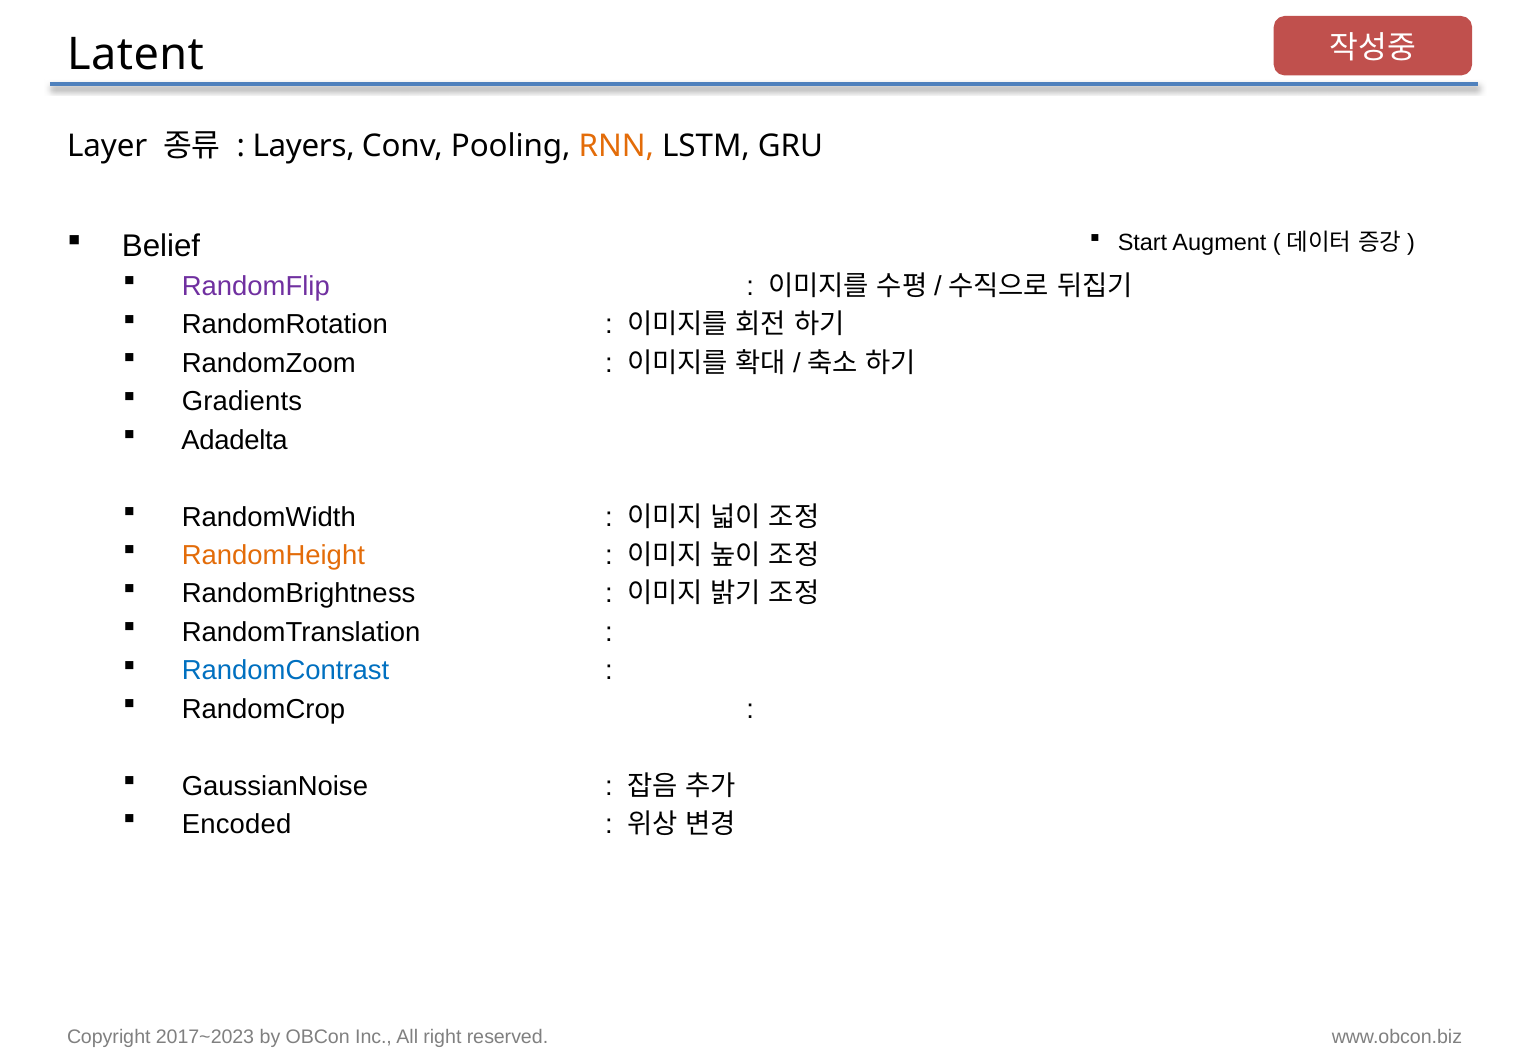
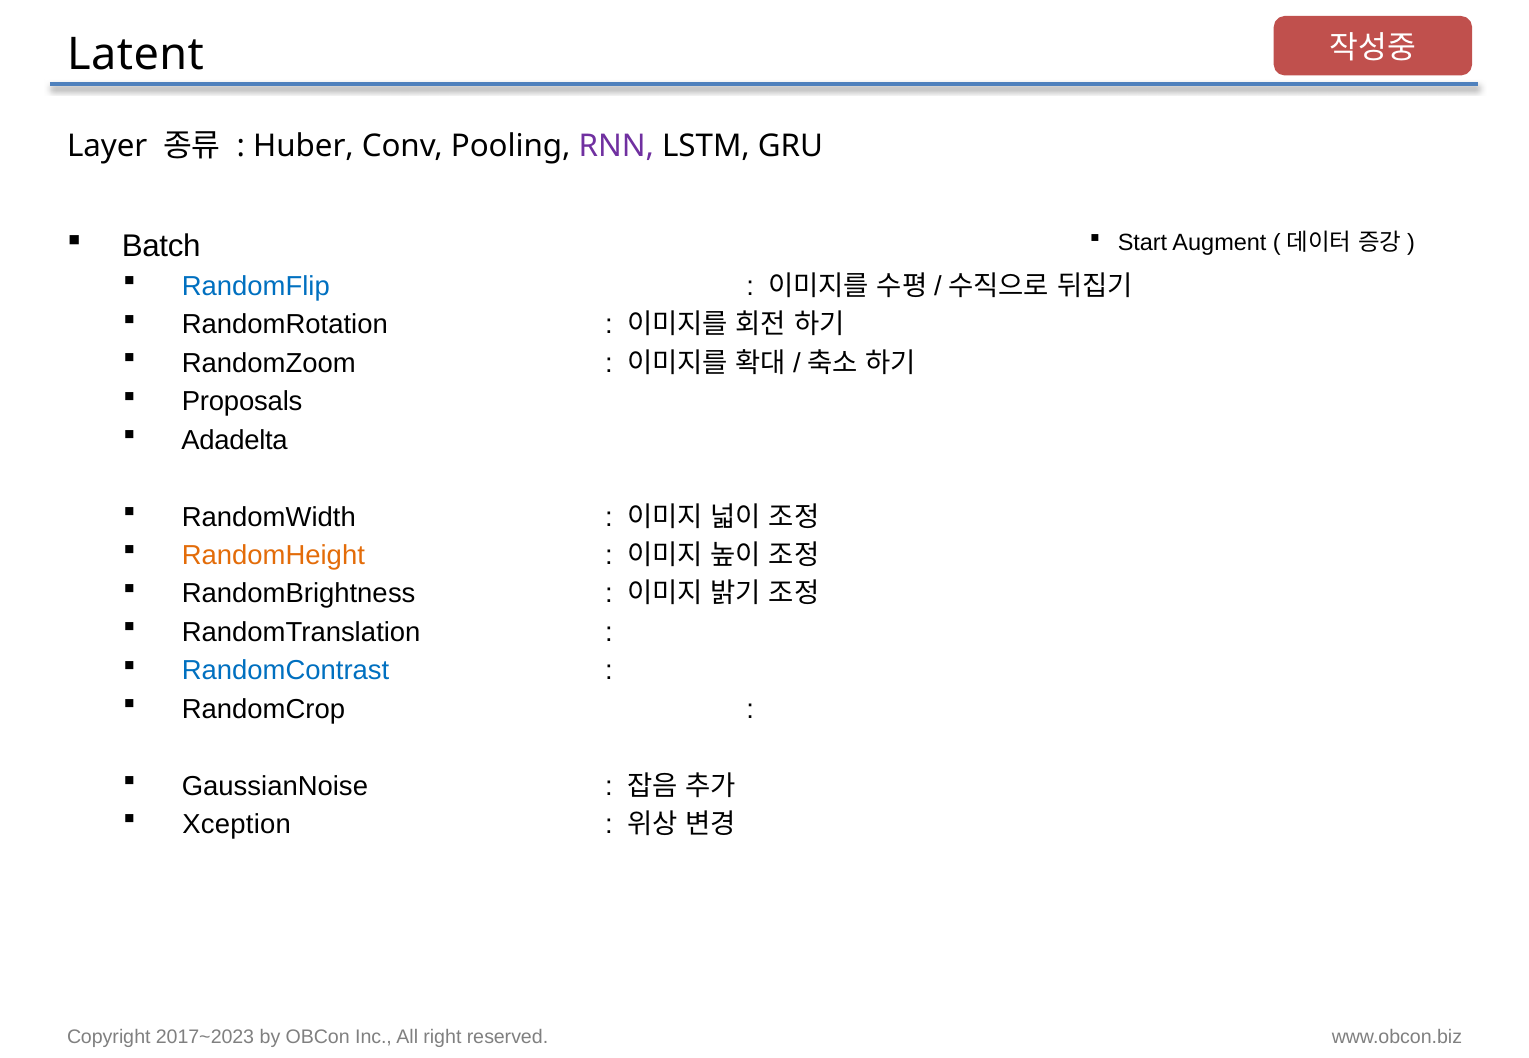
Layers: Layers -> Huber
RNN colour: orange -> purple
Belief: Belief -> Batch
RandomFlip colour: purple -> blue
Gradients: Gradients -> Proposals
Encoded: Encoded -> Xception
